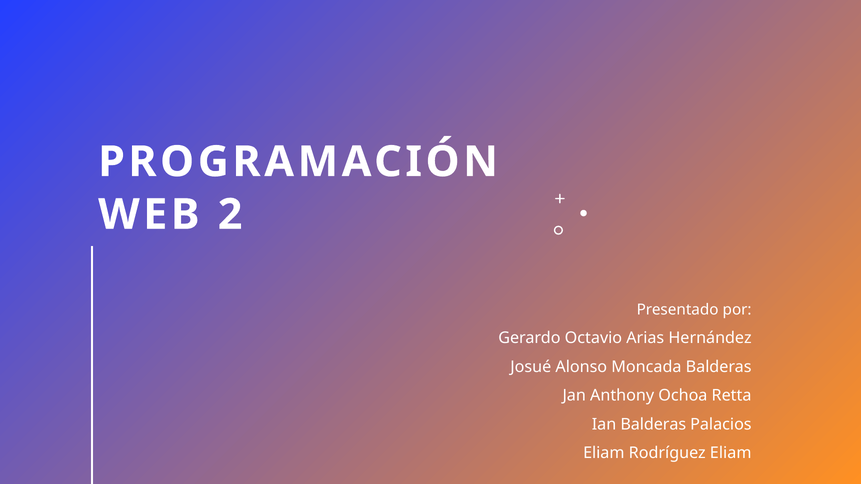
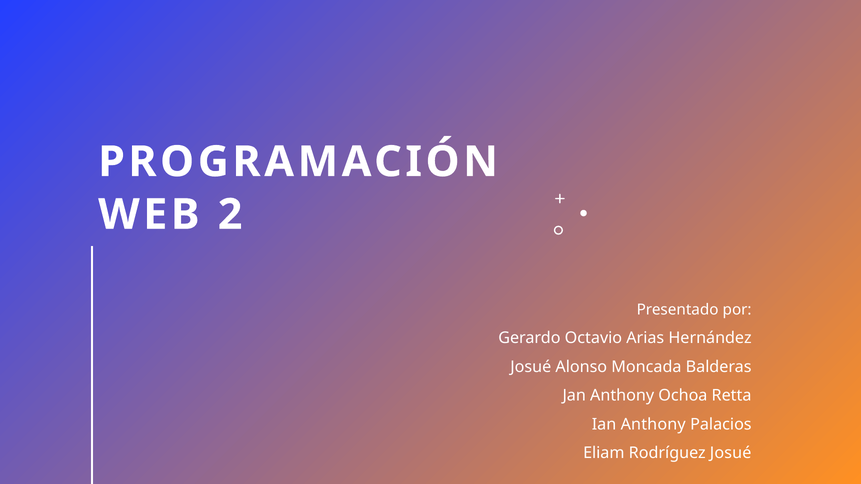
Ian Balderas: Balderas -> Anthony
Rodríguez Eliam: Eliam -> Josué
